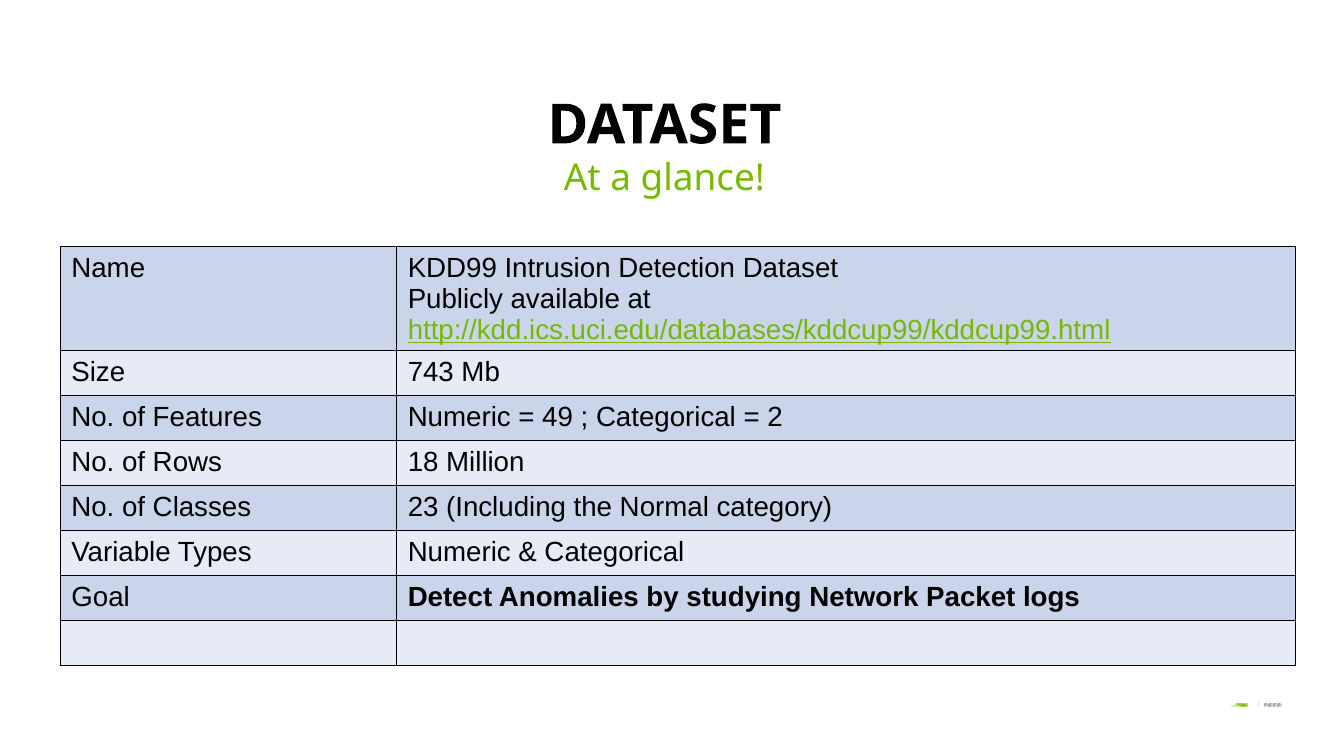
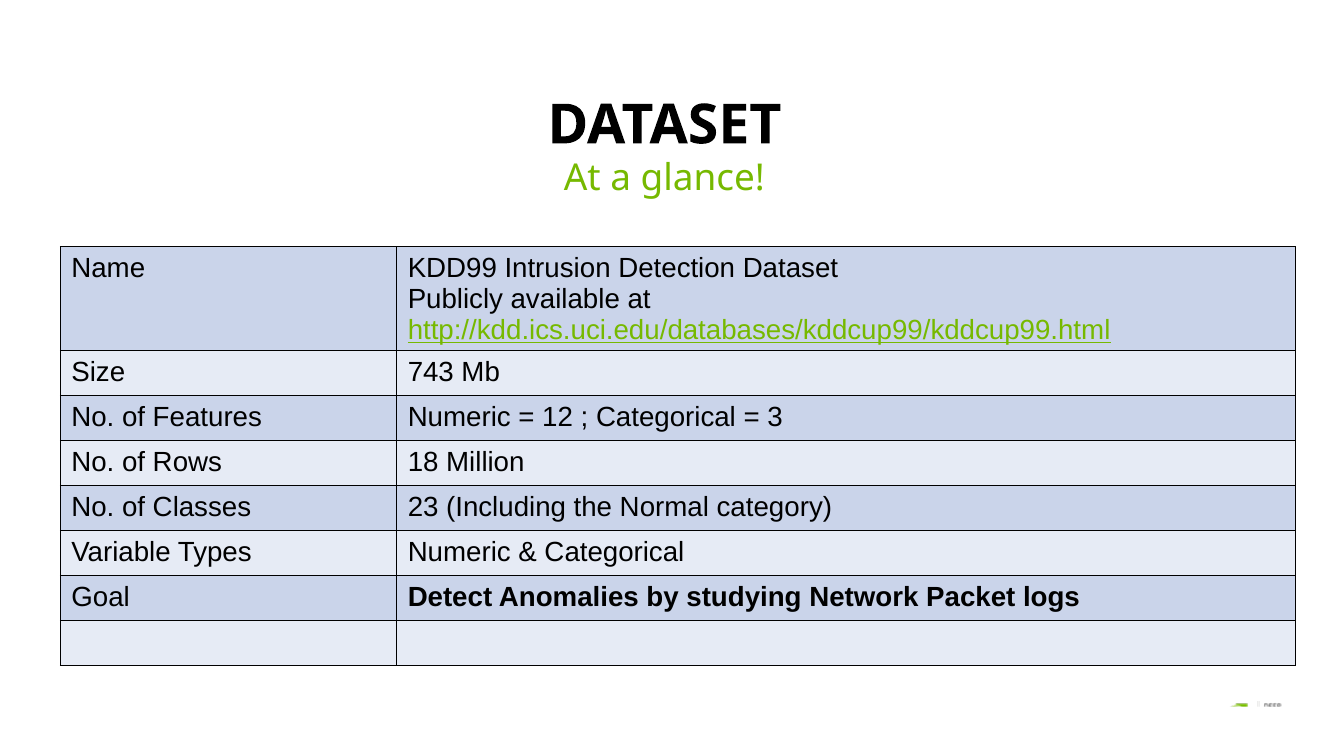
49: 49 -> 12
2: 2 -> 3
